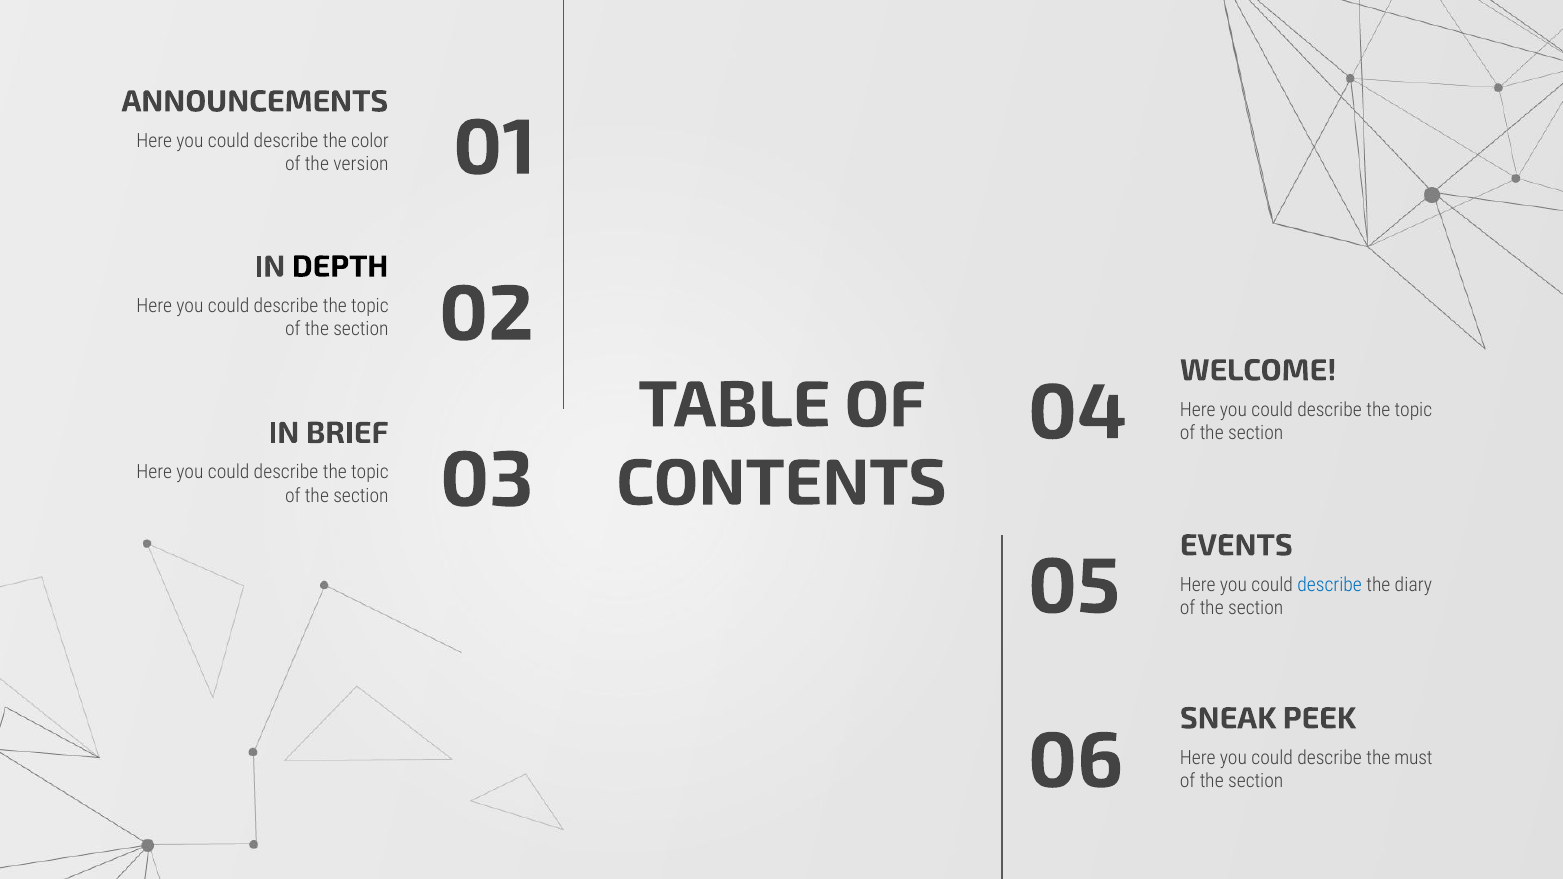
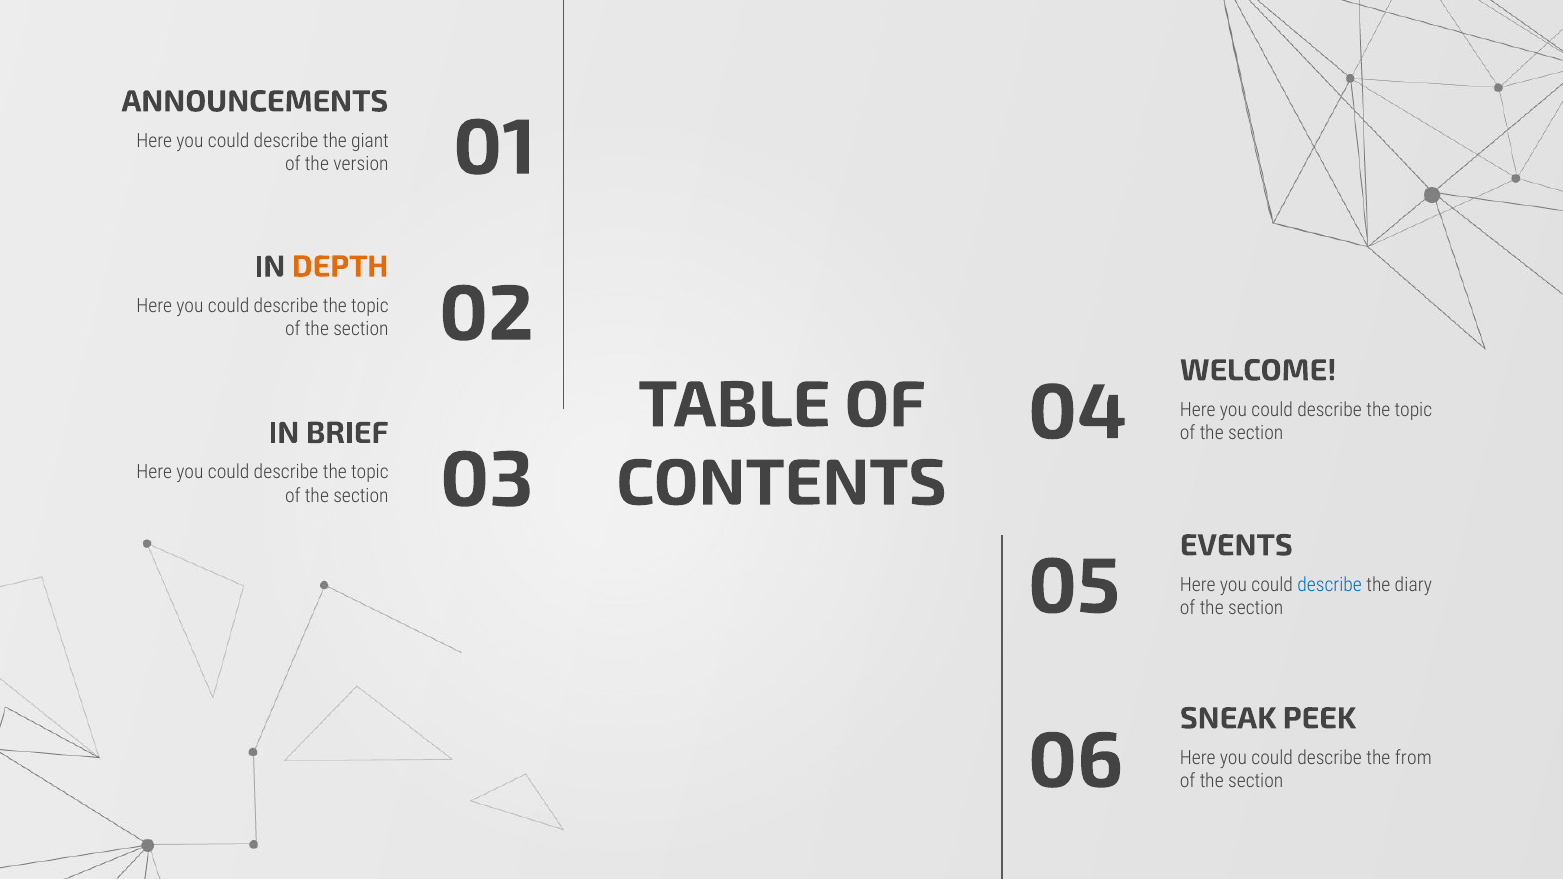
color: color -> giant
DEPTH colour: black -> orange
must: must -> from
